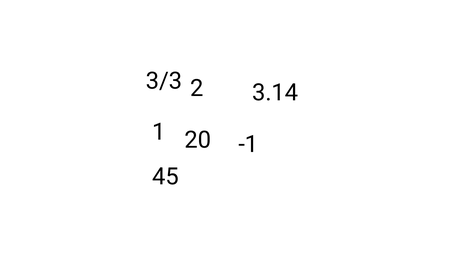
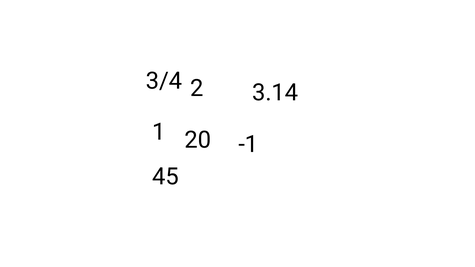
3/3: 3/3 -> 3/4
